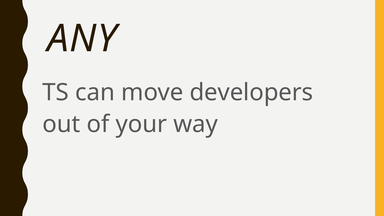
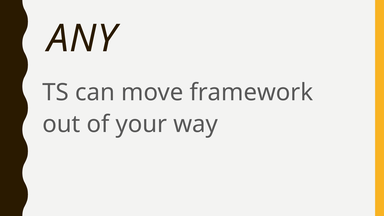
developers: developers -> framework
